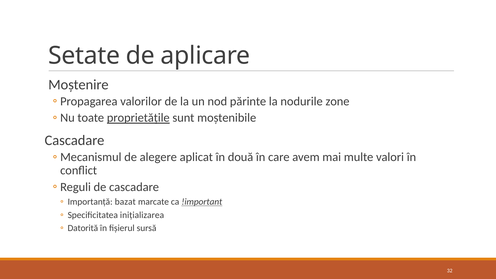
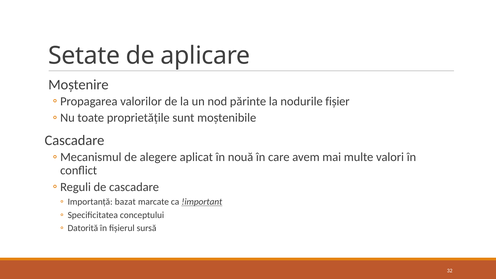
zone: zone -> fișier
proprietățile underline: present -> none
două: două -> nouă
inițializarea: inițializarea -> conceptului
